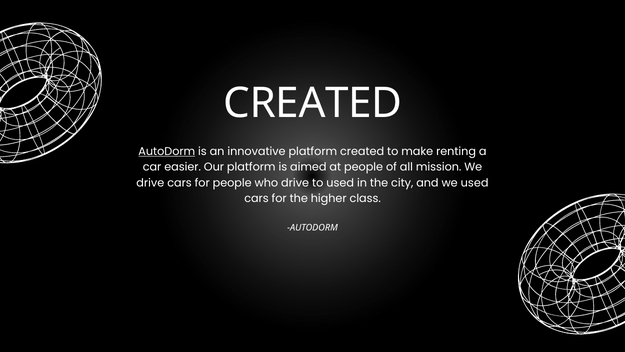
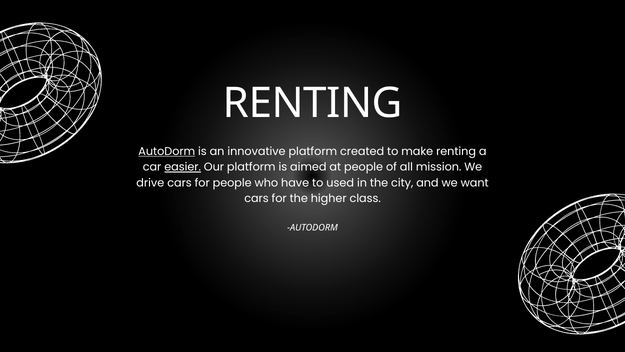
CREATED at (313, 103): CREATED -> RENTING
easier underline: none -> present
who drive: drive -> have
we used: used -> want
